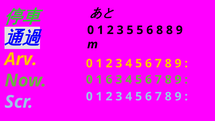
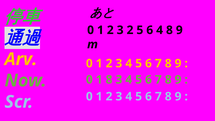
3 5: 5 -> 2
6 8: 8 -> 4
1 6: 6 -> 8
